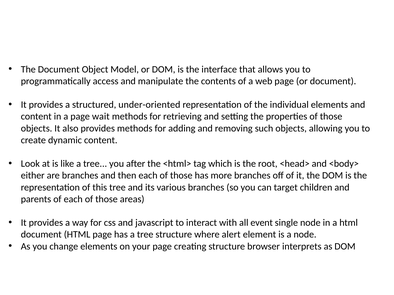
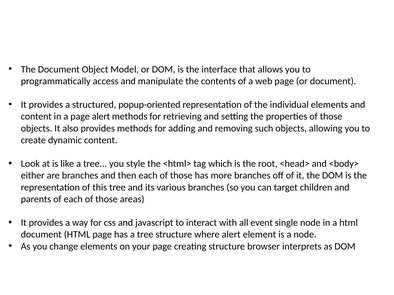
under-oriented: under-oriented -> popup-oriented
page wait: wait -> alert
after: after -> style
